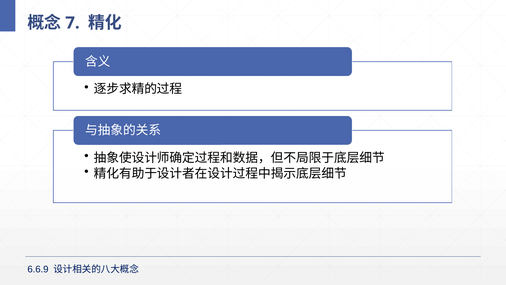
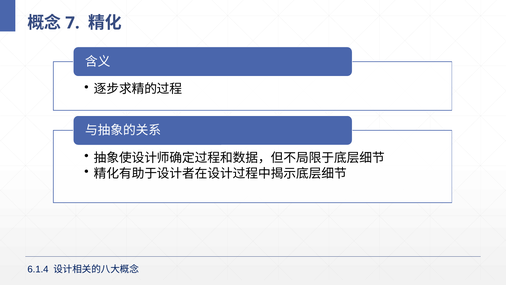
6.6.9: 6.6.9 -> 6.1.4
